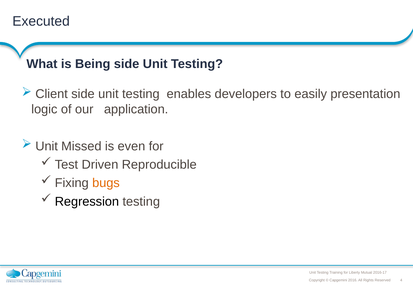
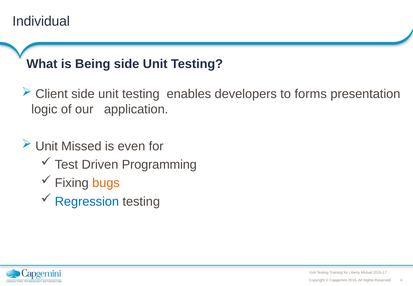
Executed: Executed -> Individual
easily: easily -> forms
Reproducible: Reproducible -> Programming
Regression colour: black -> blue
